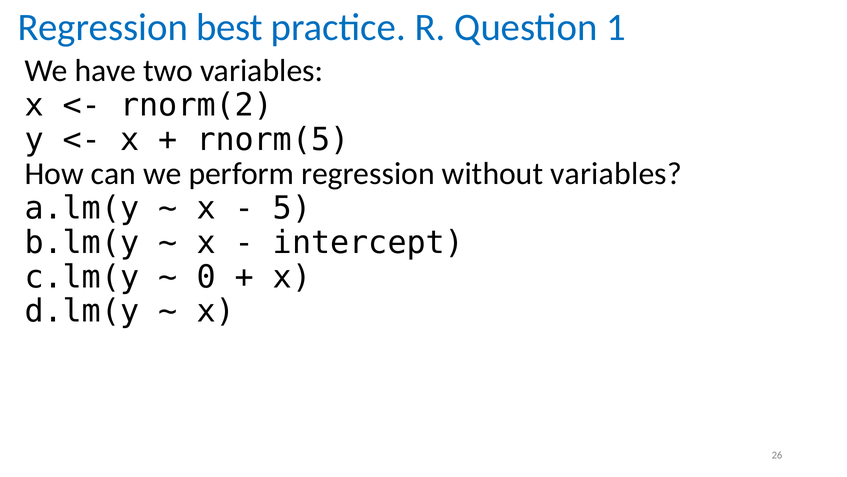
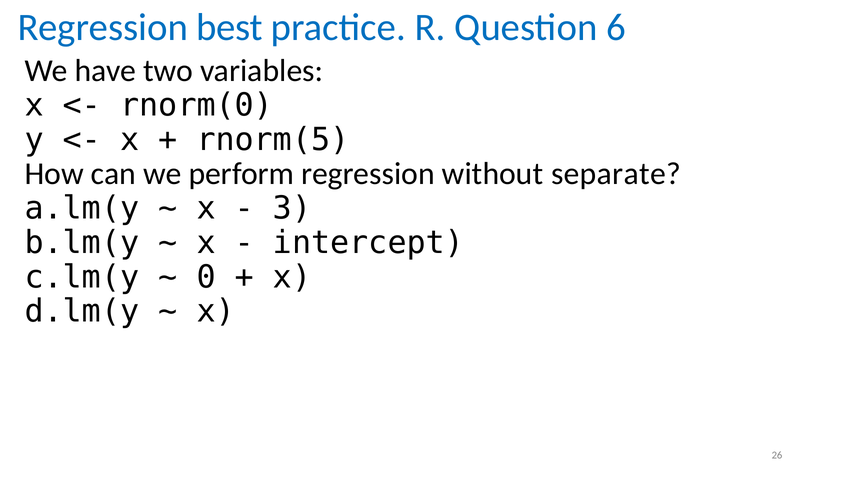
1: 1 -> 6
rnorm(2: rnorm(2 -> rnorm(0
without variables: variables -> separate
5: 5 -> 3
